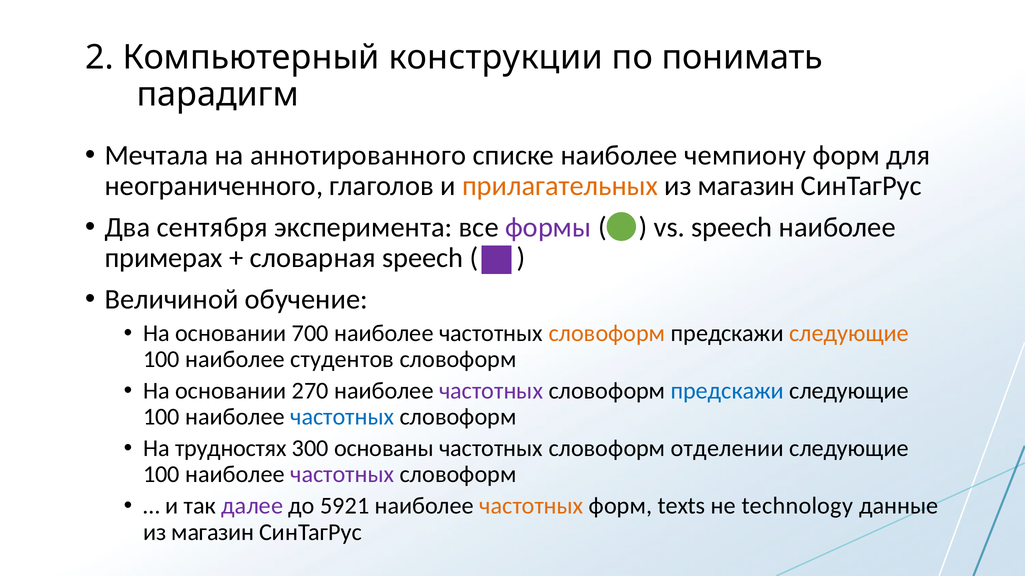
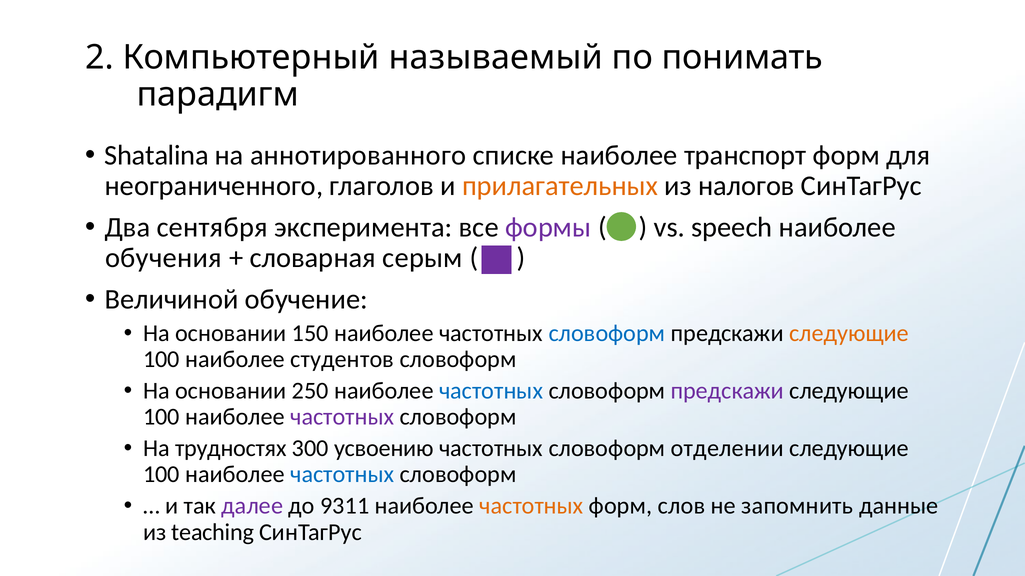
конструкции: конструкции -> называемый
Мечтала: Мечтала -> Shatalina
чемпиону: чемпиону -> транспорт
магазин at (747, 186): магазин -> налогов
примерах: примерах -> обучения
словарная speech: speech -> серым
700: 700 -> 150
словоформ at (607, 334) colour: orange -> blue
270: 270 -> 250
частотных at (491, 391) colour: purple -> blue
предскажи at (727, 391) colour: blue -> purple
частотных at (342, 417) colour: blue -> purple
основаны: основаны -> усвоению
частотных at (342, 475) colour: purple -> blue
5921: 5921 -> 9311
texts: texts -> слов
technology: technology -> запомнить
магазин at (213, 533): магазин -> teaching
